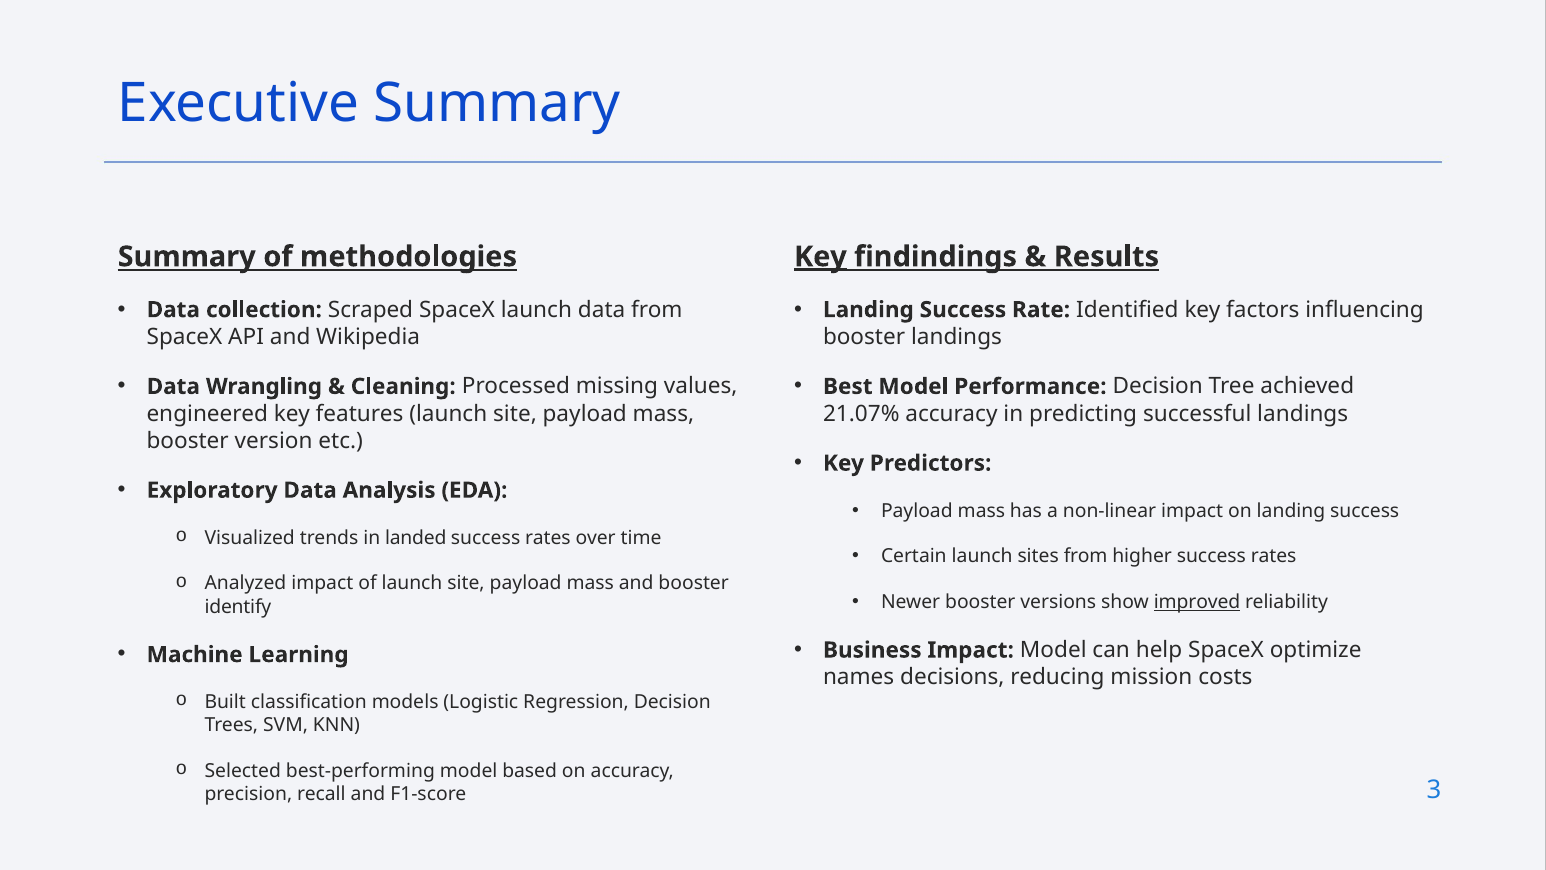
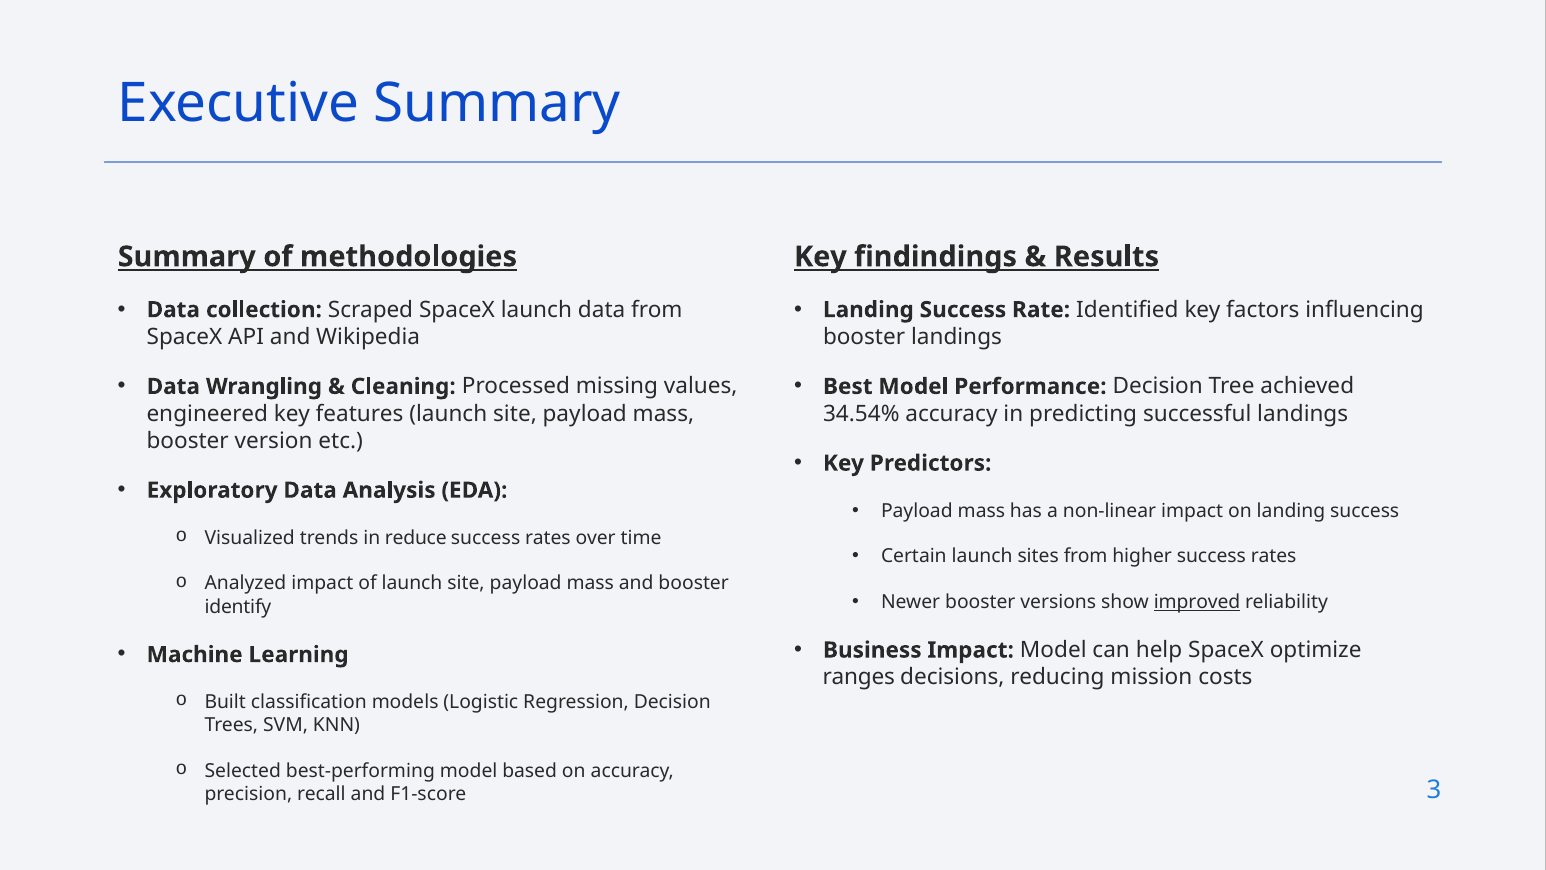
Key at (820, 257) underline: present -> none
21.07%: 21.07% -> 34.54%
landed: landed -> reduce
names: names -> ranges
